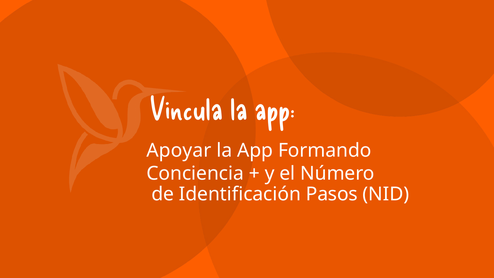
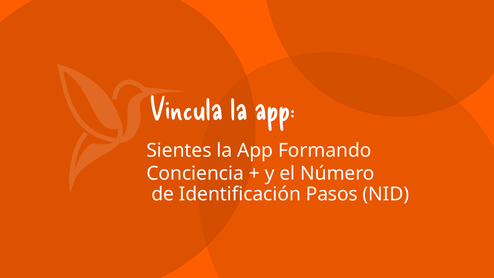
Apoyar: Apoyar -> Sientes
